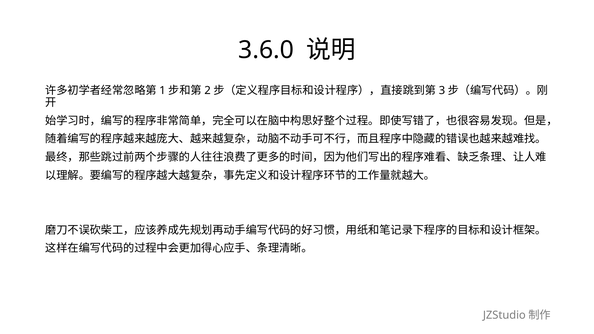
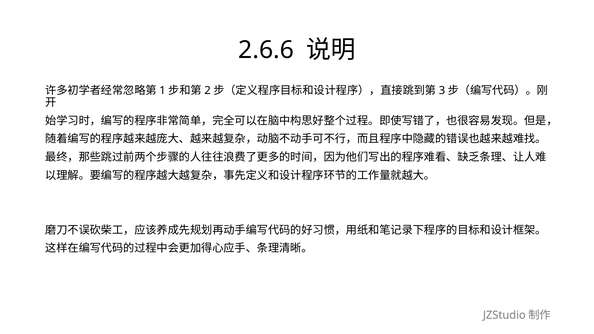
3.6.0: 3.6.0 -> 2.6.6
